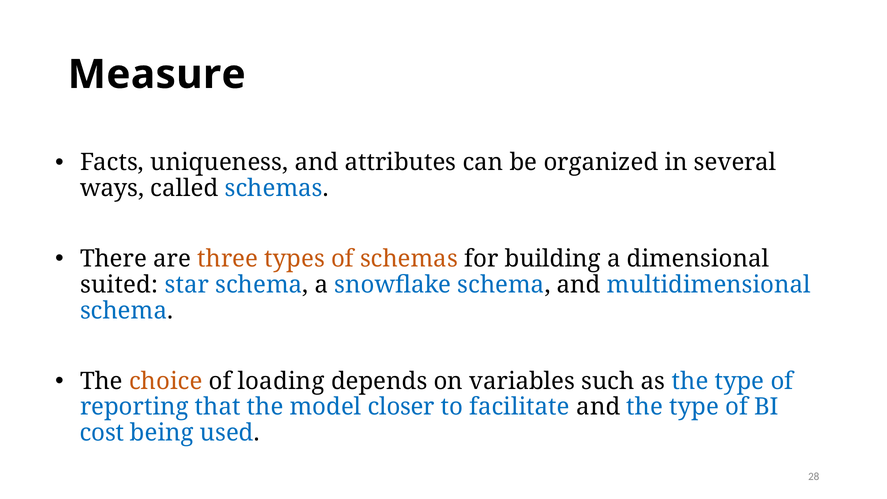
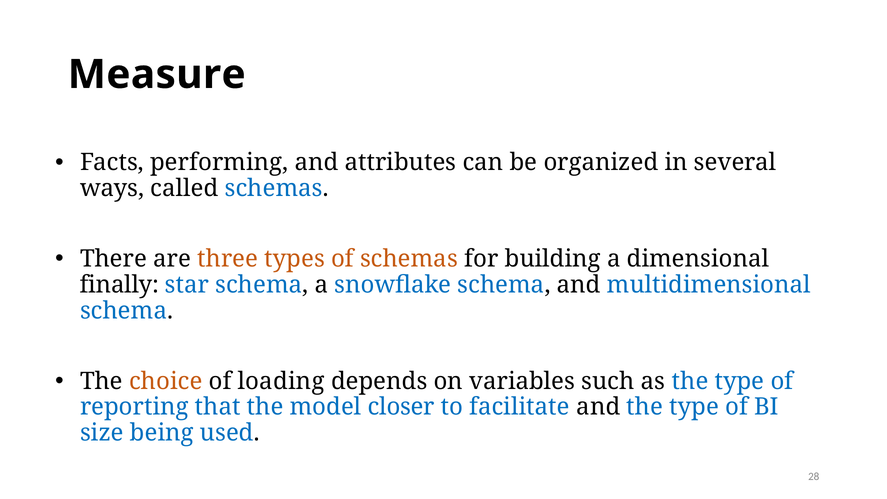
uniqueness: uniqueness -> performing
suited: suited -> finally
cost: cost -> size
